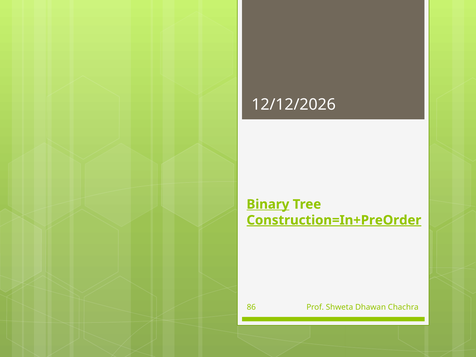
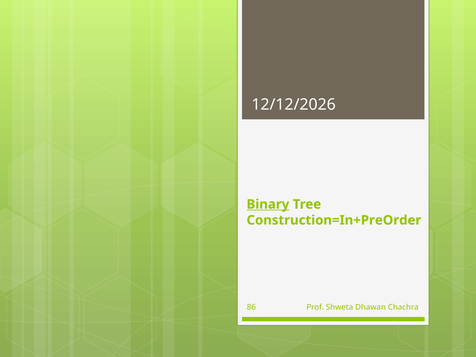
Construction=In+PreOrder underline: present -> none
